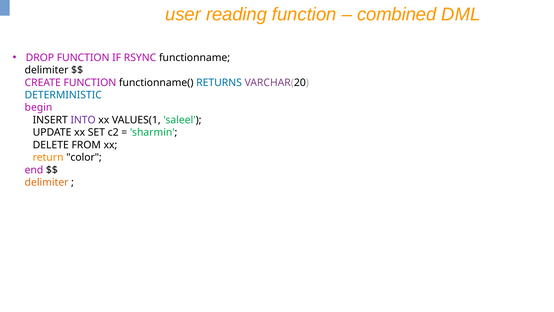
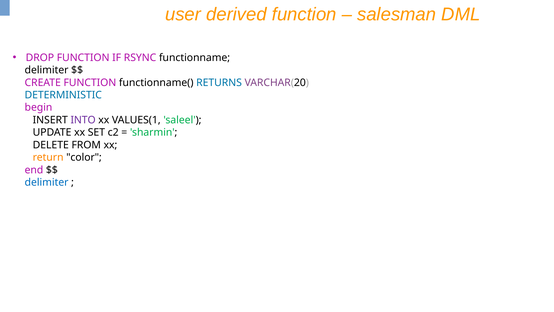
reading: reading -> derived
combined: combined -> salesman
delimiter at (47, 182) colour: orange -> blue
